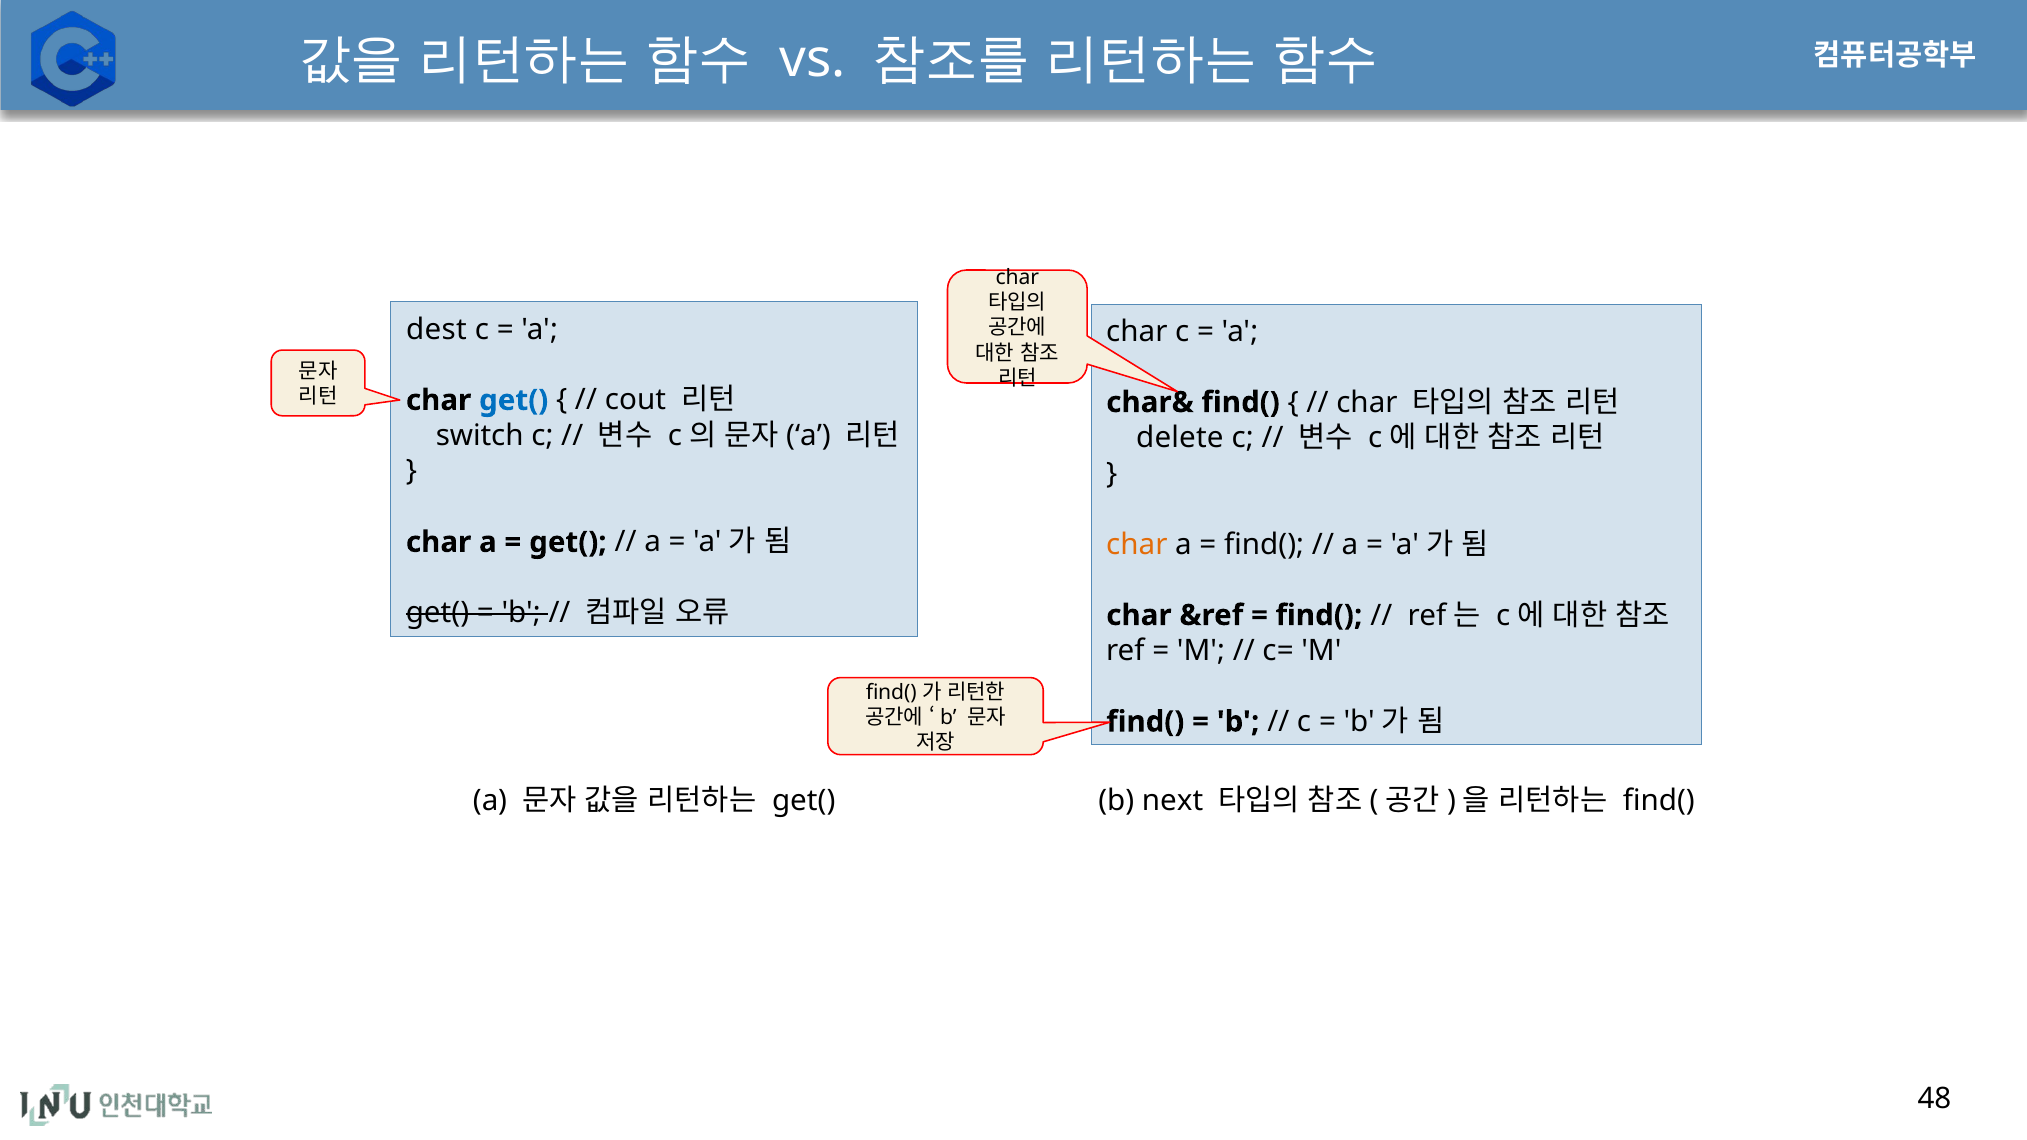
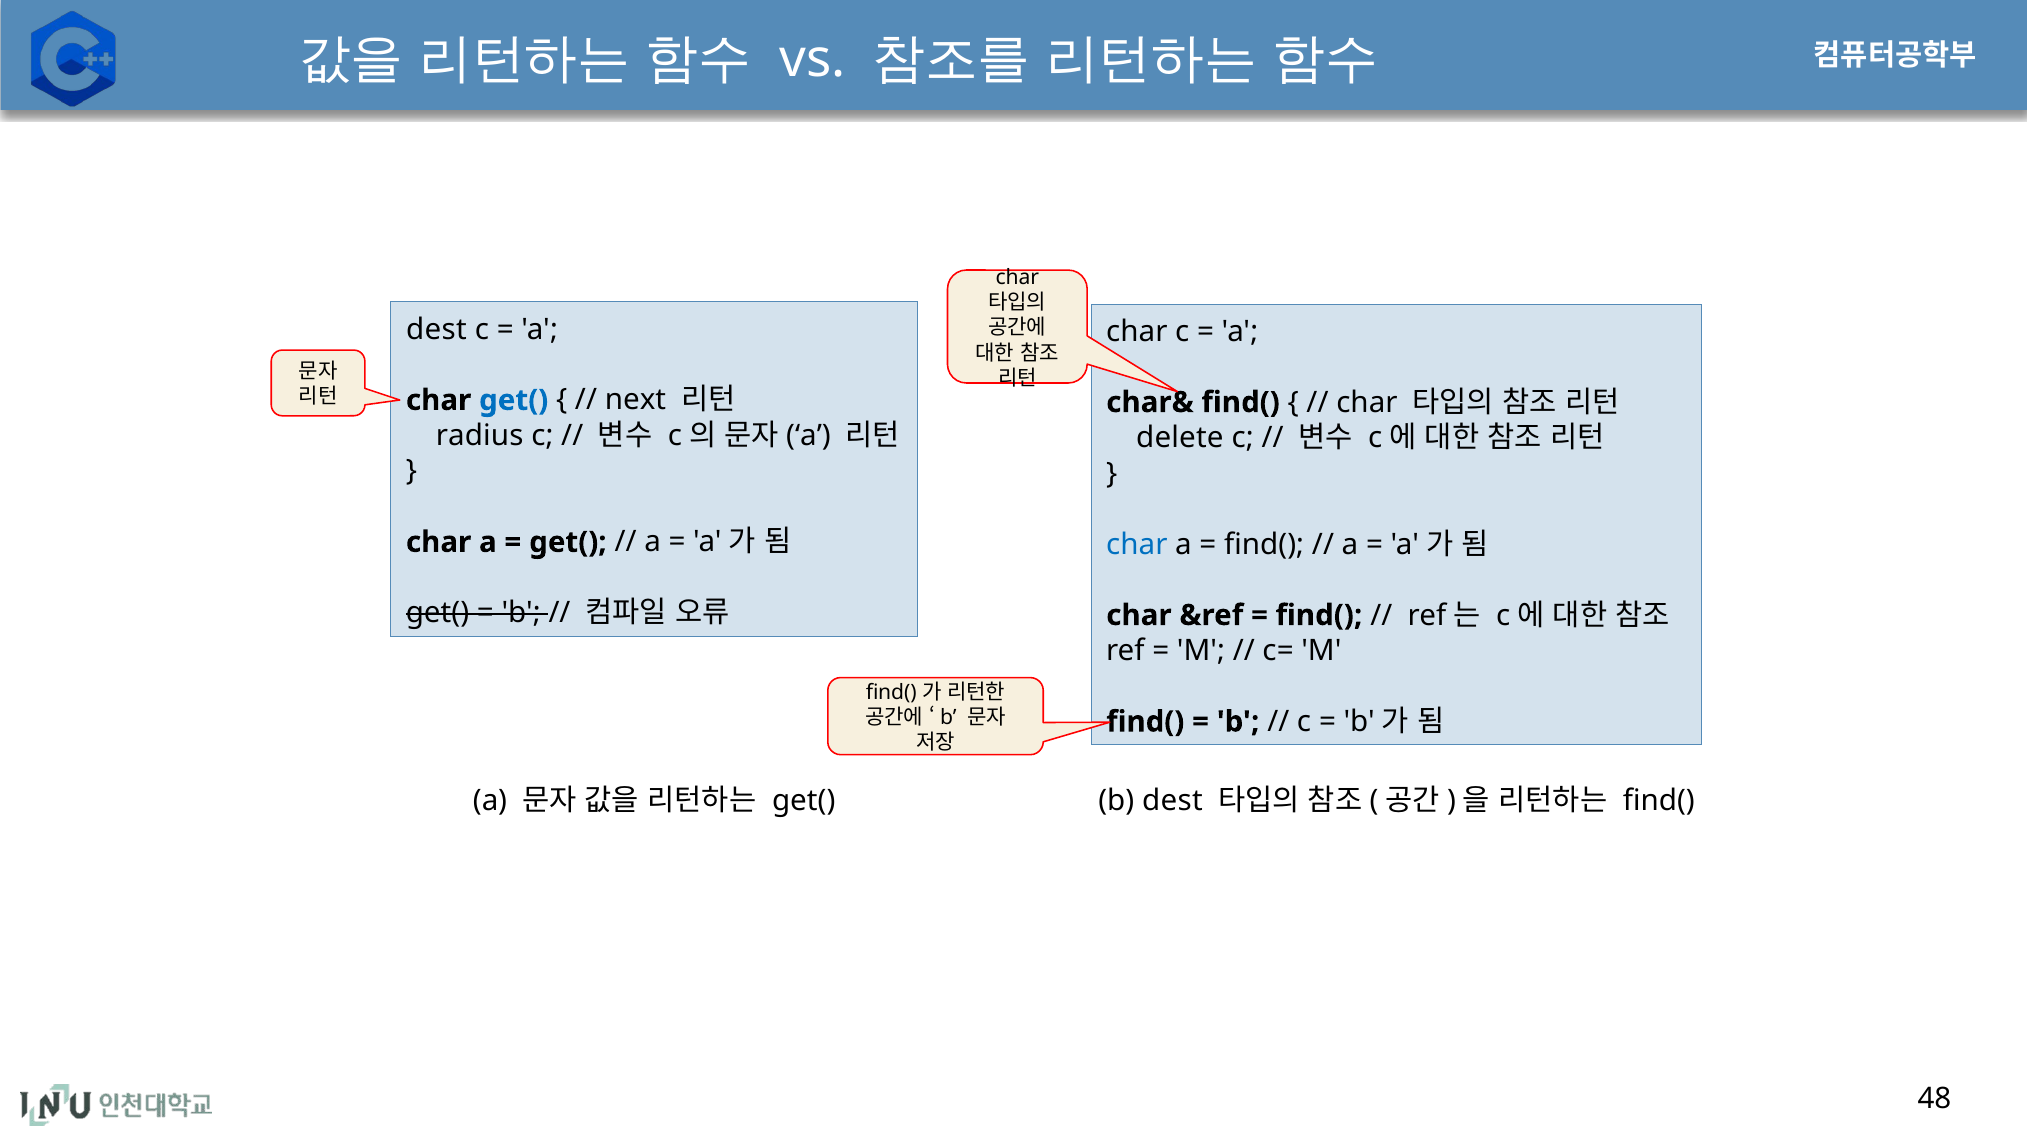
cout: cout -> next
switch: switch -> radius
char at (1137, 544) colour: orange -> blue
b next: next -> dest
